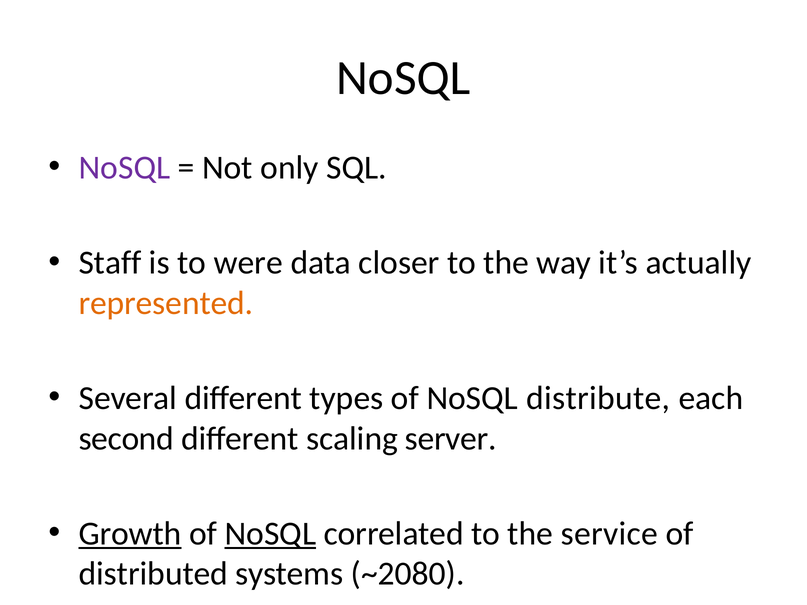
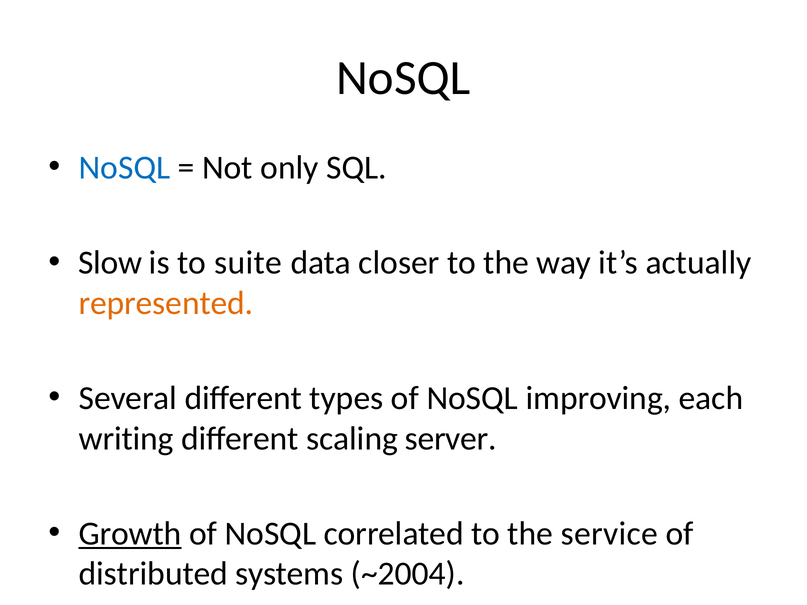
NoSQL at (124, 168) colour: purple -> blue
Staff: Staff -> Slow
were: were -> suite
distribute: distribute -> improving
second: second -> writing
NoSQL at (270, 534) underline: present -> none
~2080: ~2080 -> ~2004
